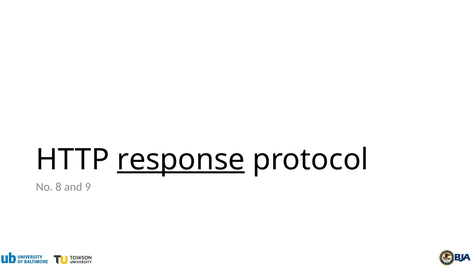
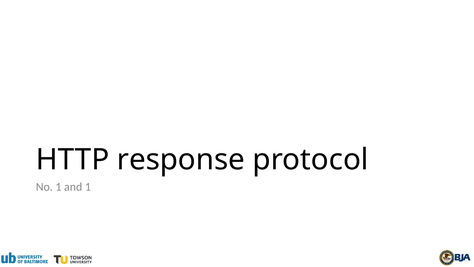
response underline: present -> none
No 8: 8 -> 1
and 9: 9 -> 1
